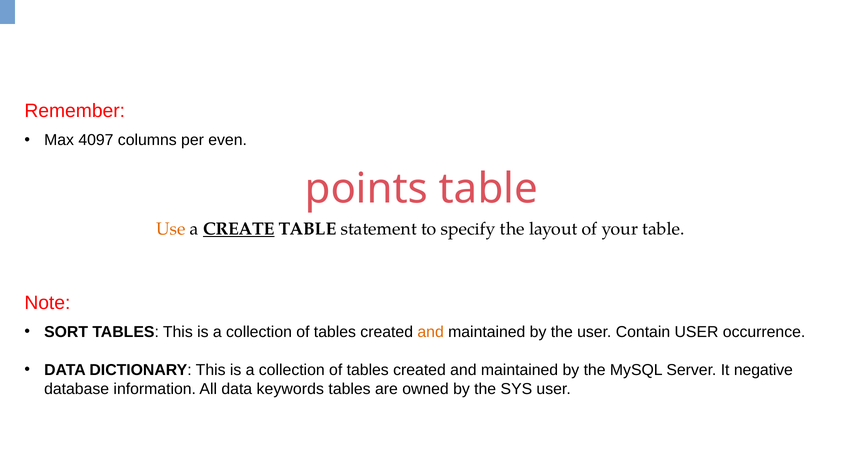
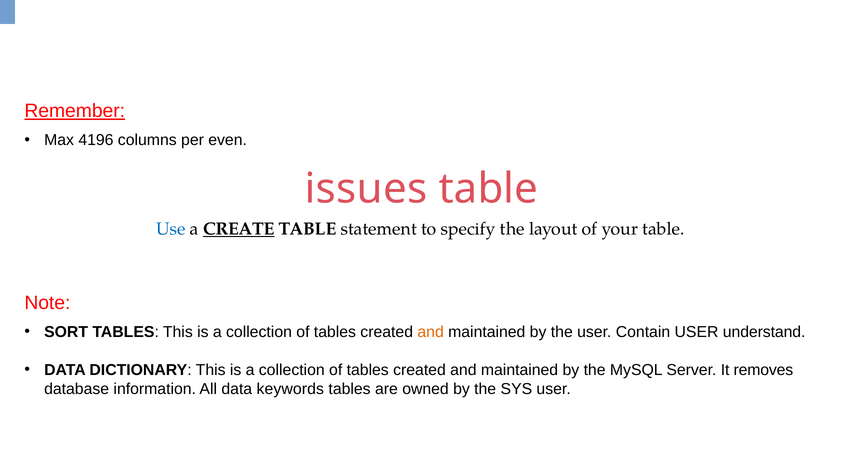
Remember underline: none -> present
4097: 4097 -> 4196
points: points -> issues
Use colour: orange -> blue
occurrence: occurrence -> understand
negative: negative -> removes
